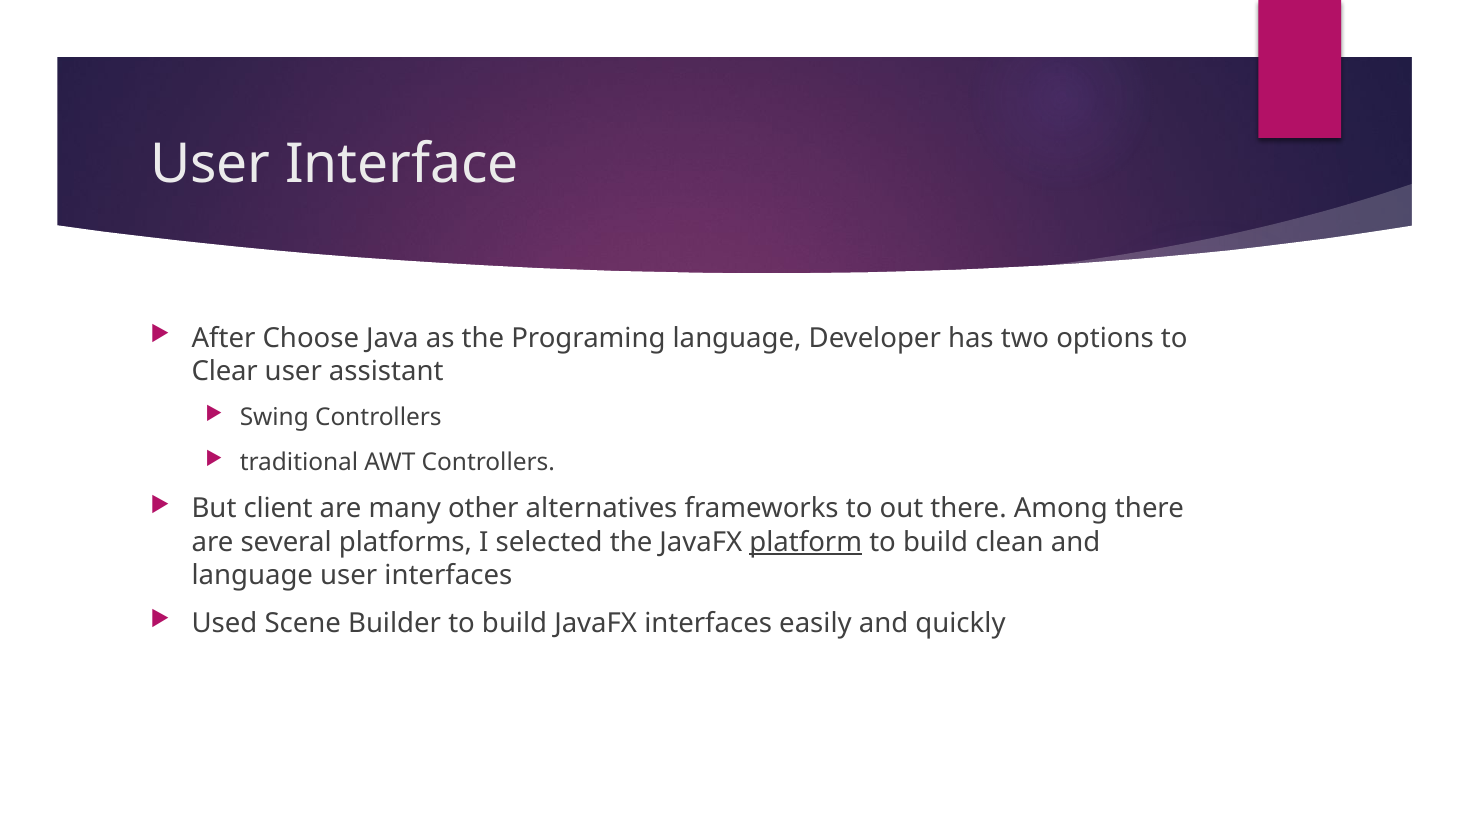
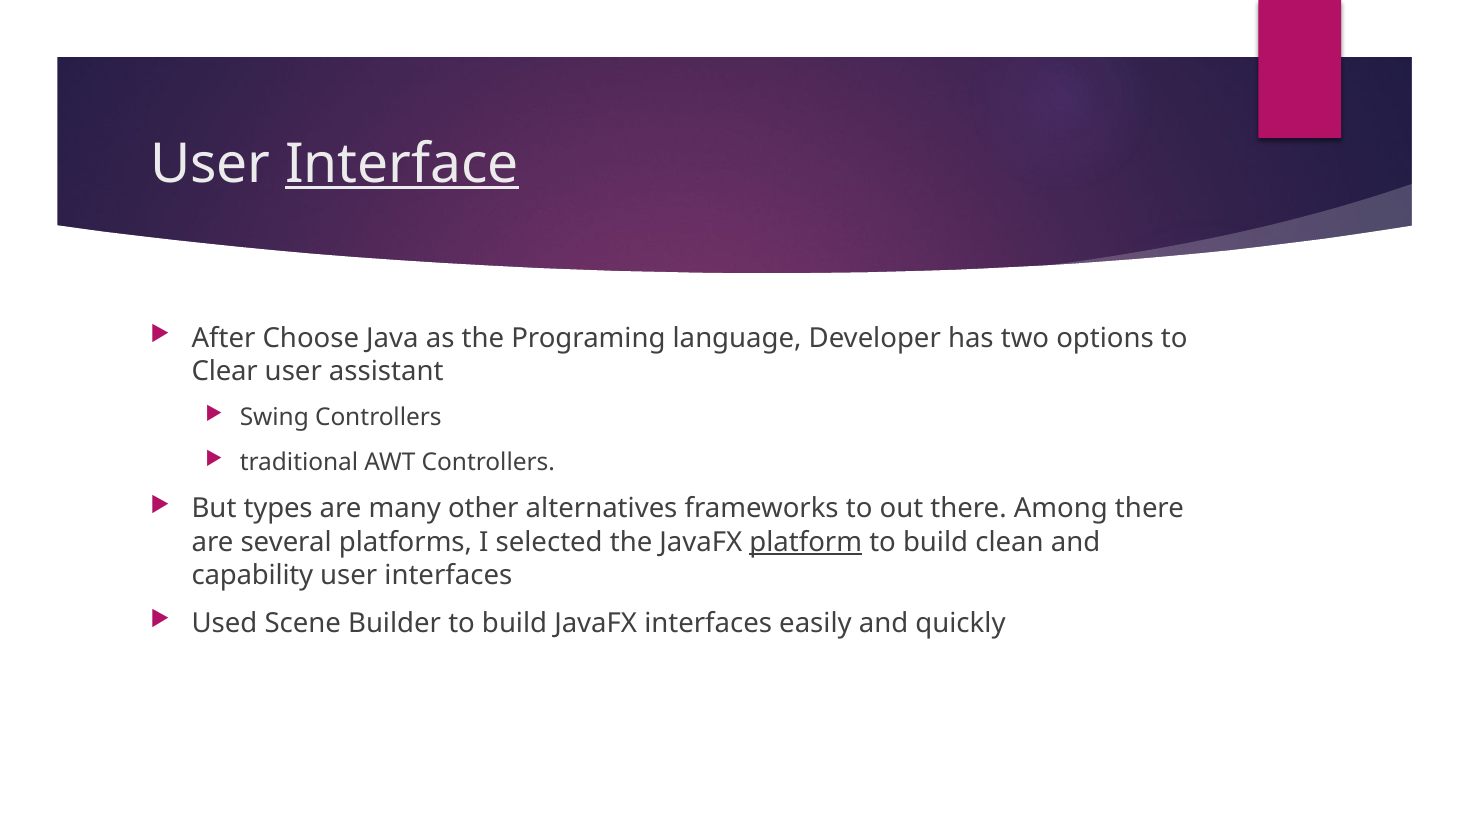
Interface underline: none -> present
client: client -> types
language at (252, 575): language -> capability
